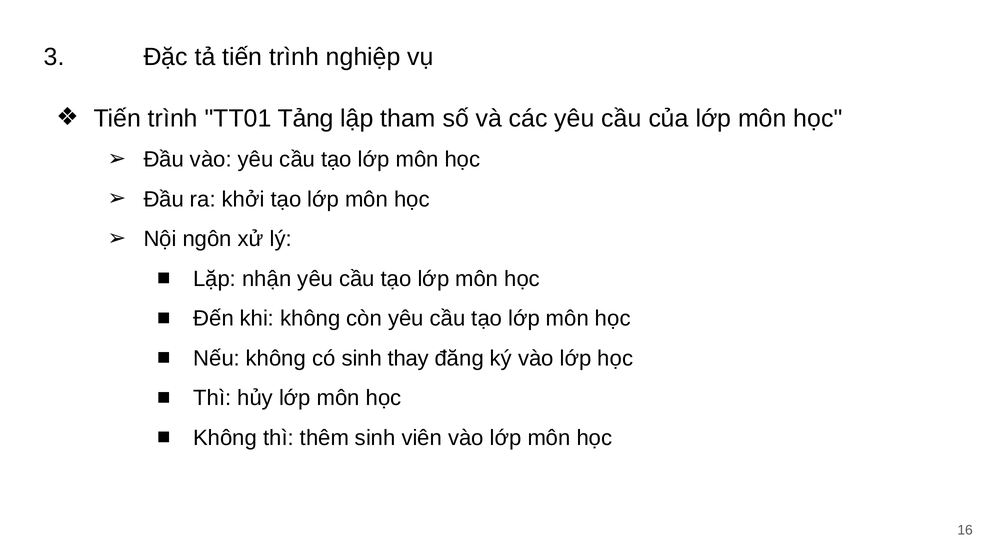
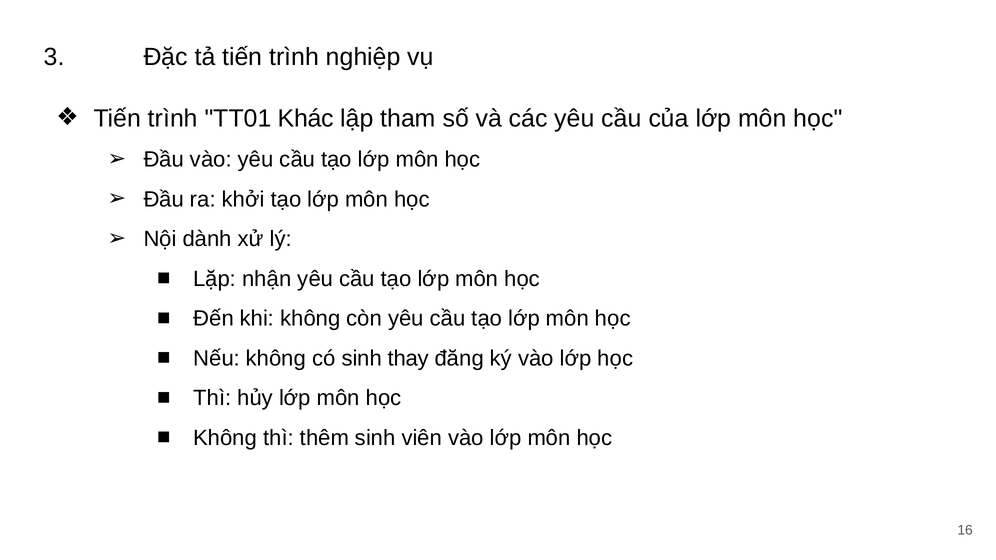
Tảng: Tảng -> Khác
ngôn: ngôn -> dành
